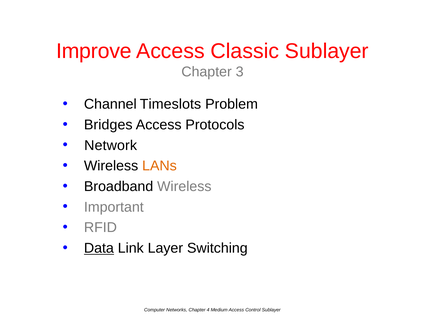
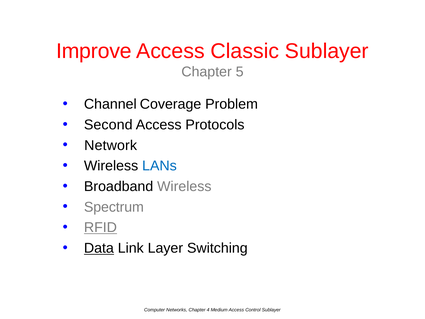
3: 3 -> 5
Timeslots: Timeslots -> Coverage
Bridges: Bridges -> Second
LANs colour: orange -> blue
Important: Important -> Spectrum
RFID underline: none -> present
